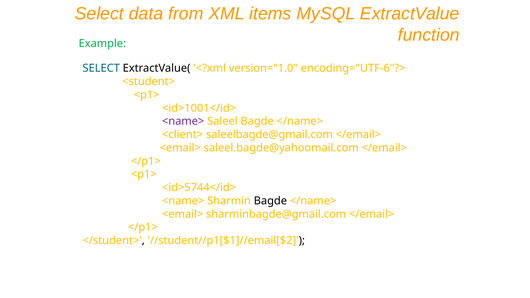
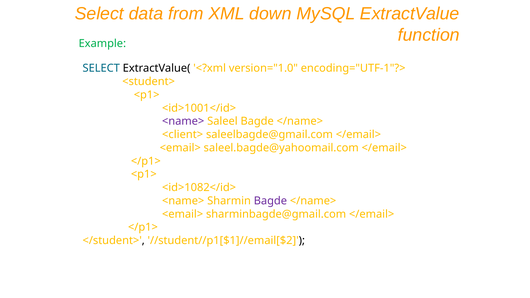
items: items -> down
encoding="UTF-6"?>: encoding="UTF-6"?> -> encoding="UTF-1"?>
<id>5744</id>: <id>5744</id> -> <id>1082</id>
Bagde at (270, 201) colour: black -> purple
